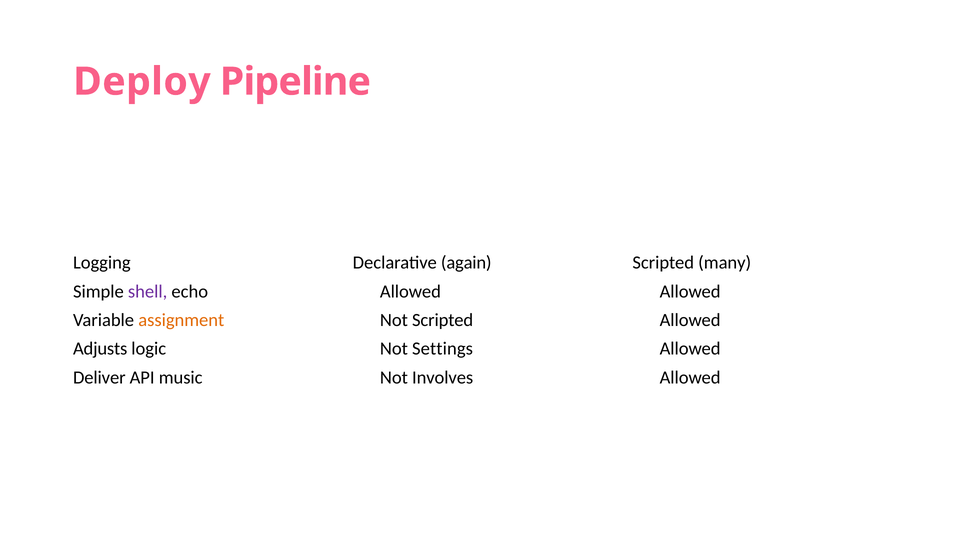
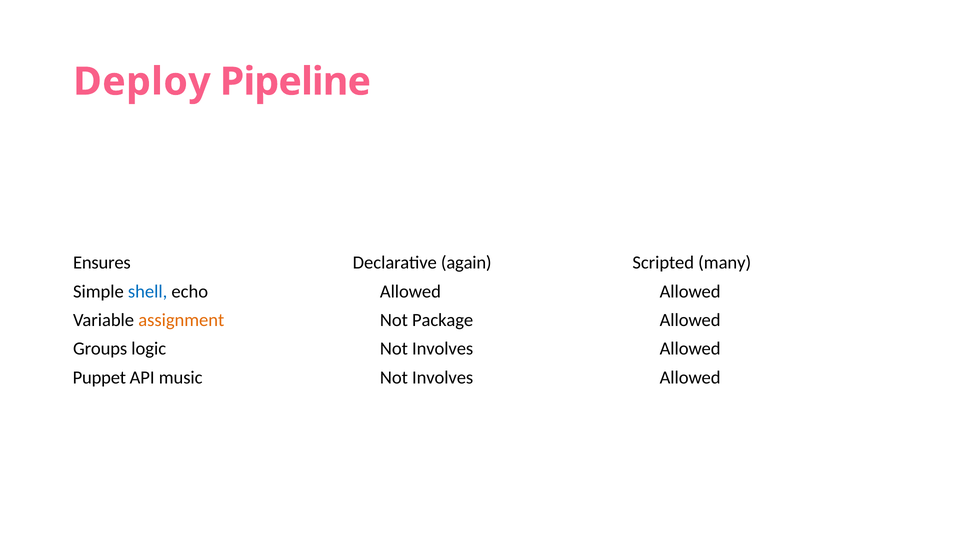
Logging: Logging -> Ensures
shell colour: purple -> blue
Scripted at (443, 320): Scripted -> Package
Adjusts: Adjusts -> Groups
Settings at (443, 349): Settings -> Involves
Deliver: Deliver -> Puppet
